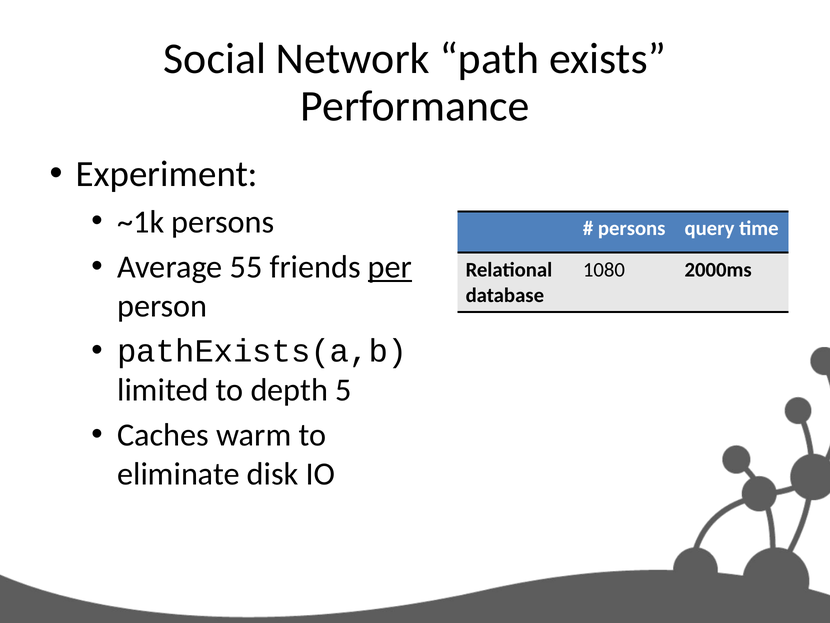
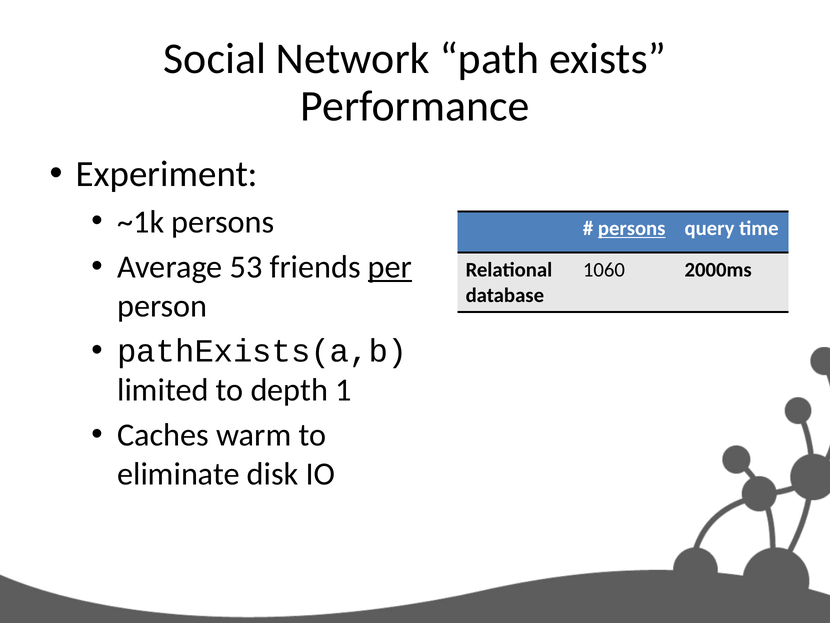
persons at (632, 228) underline: none -> present
55: 55 -> 53
1080: 1080 -> 1060
5: 5 -> 1
